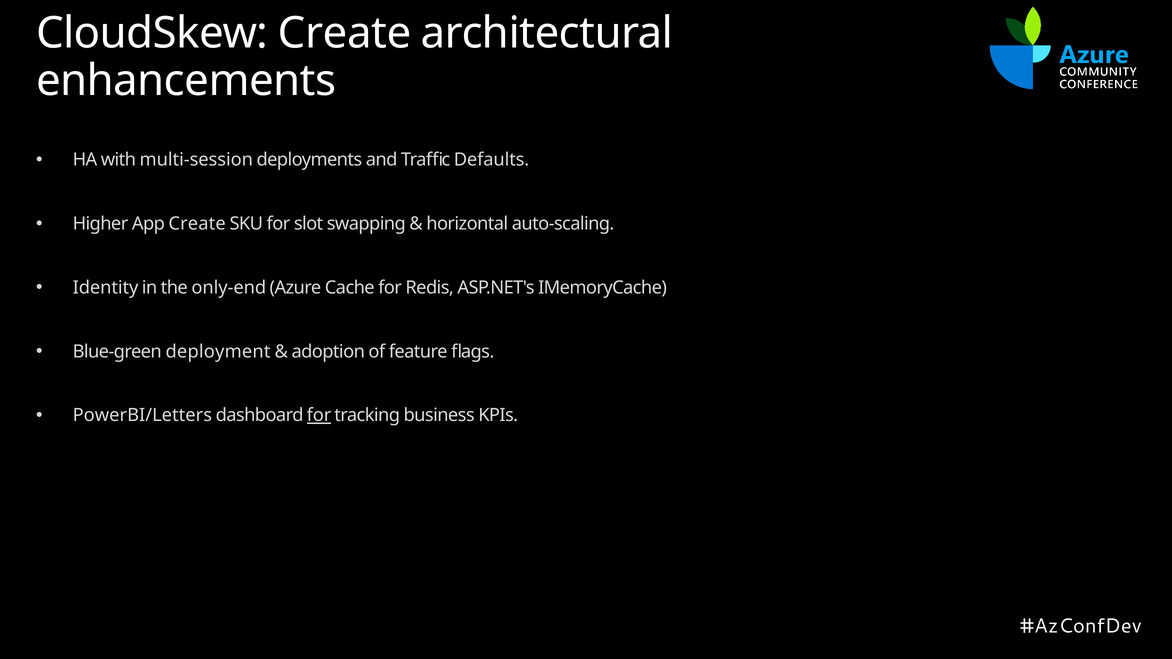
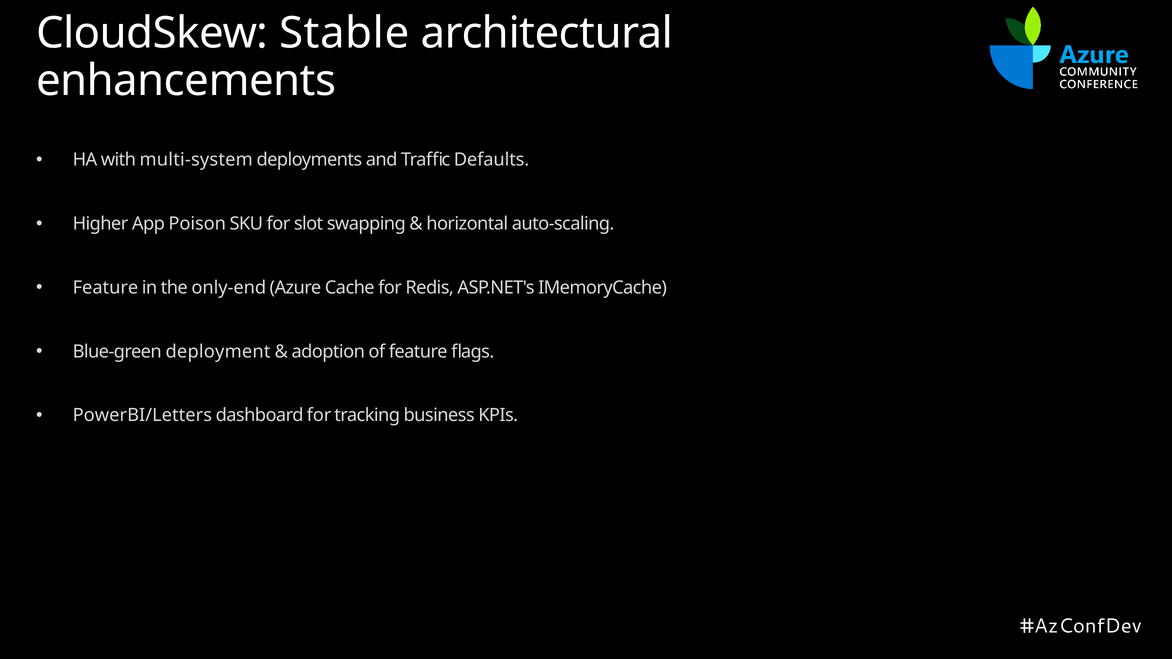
CloudSkew Create: Create -> Stable
multi-session: multi-session -> multi-system
App Create: Create -> Poison
Identity at (106, 288): Identity -> Feature
for at (319, 416) underline: present -> none
